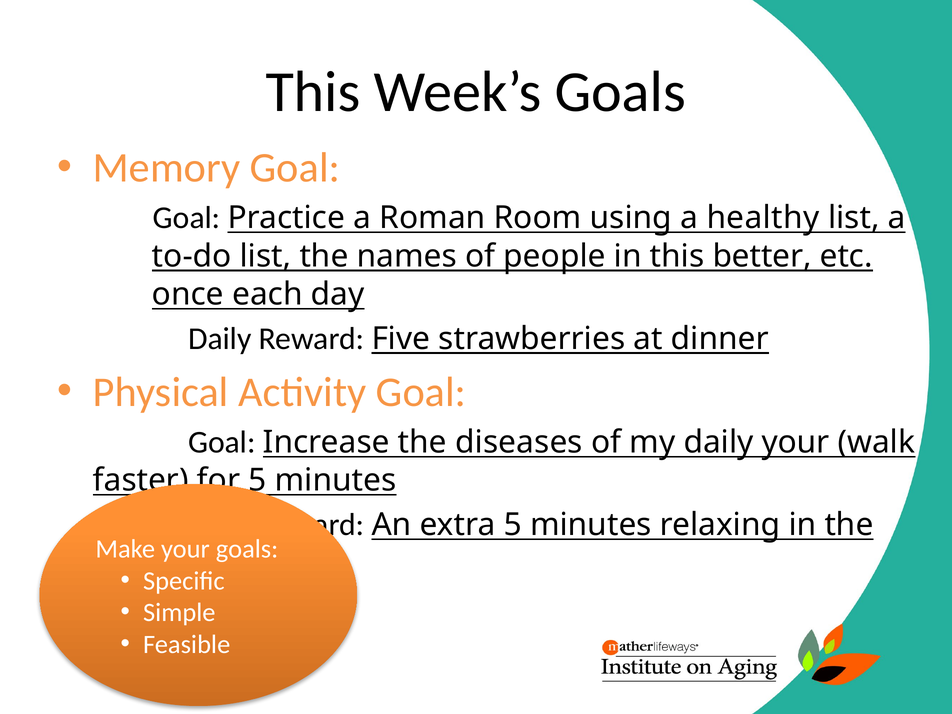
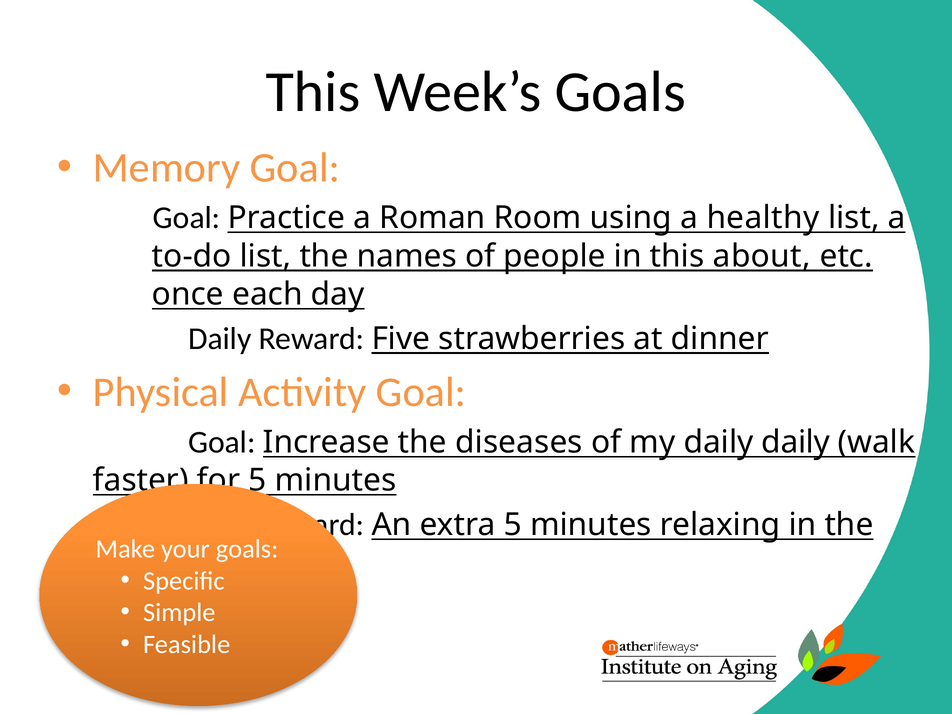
better: better -> about
daily your: your -> daily
